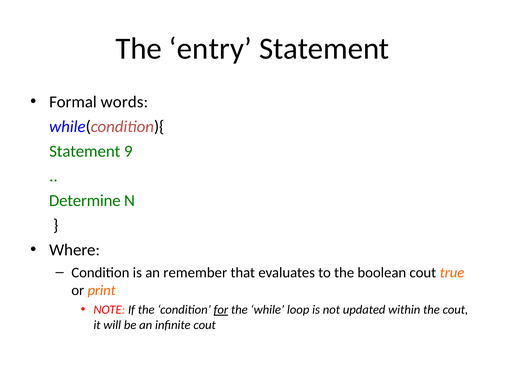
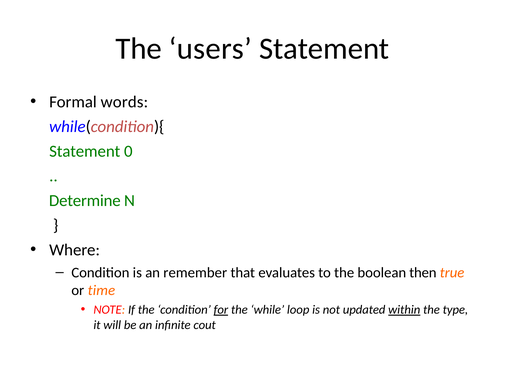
entry: entry -> users
9: 9 -> 0
boolean cout: cout -> then
print: print -> time
within underline: none -> present
the cout: cout -> type
